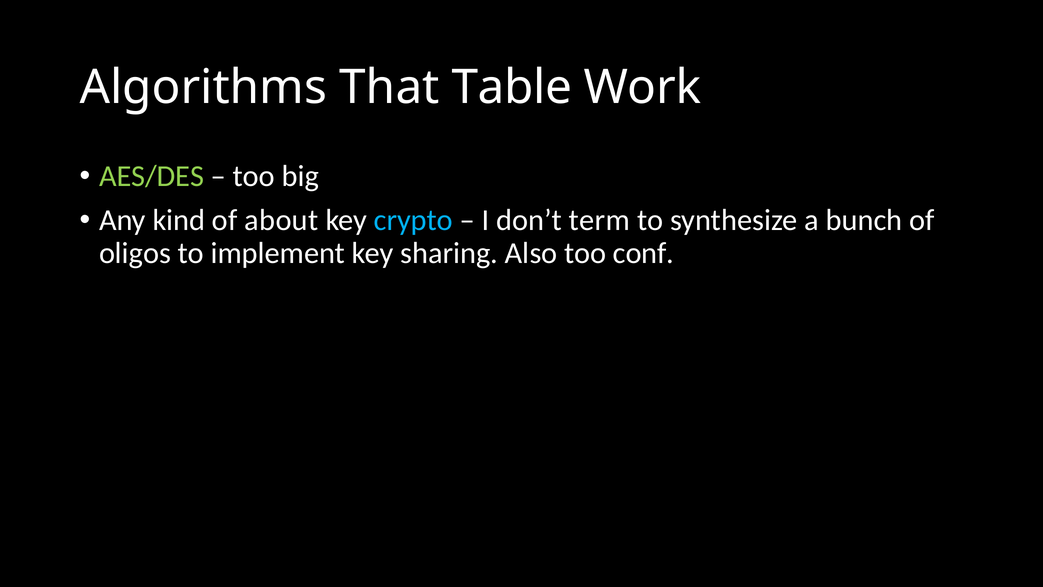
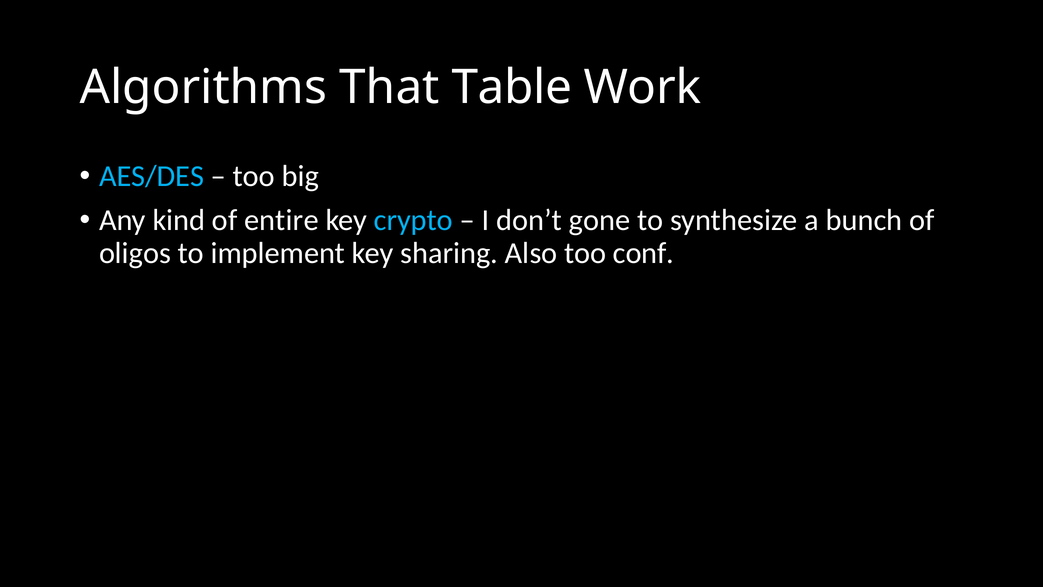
AES/DES colour: light green -> light blue
about: about -> entire
term: term -> gone
